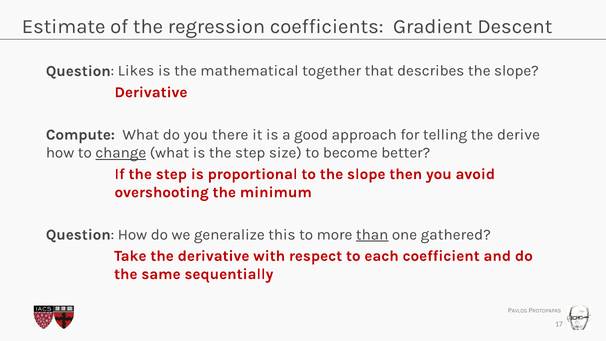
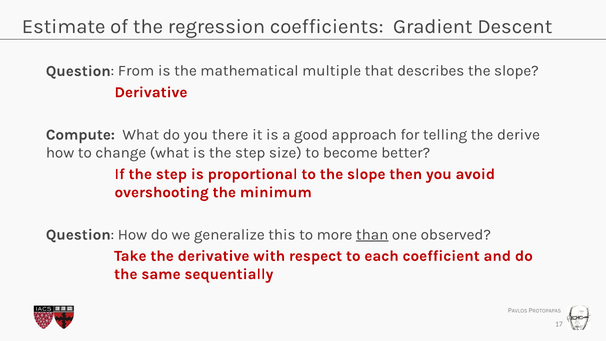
Likes: Likes -> From
together: together -> multiple
change underline: present -> none
gathered: gathered -> observed
